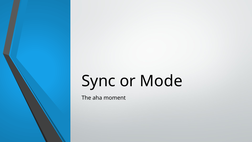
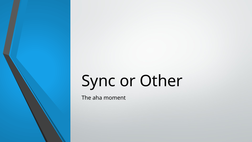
Mode: Mode -> Other
